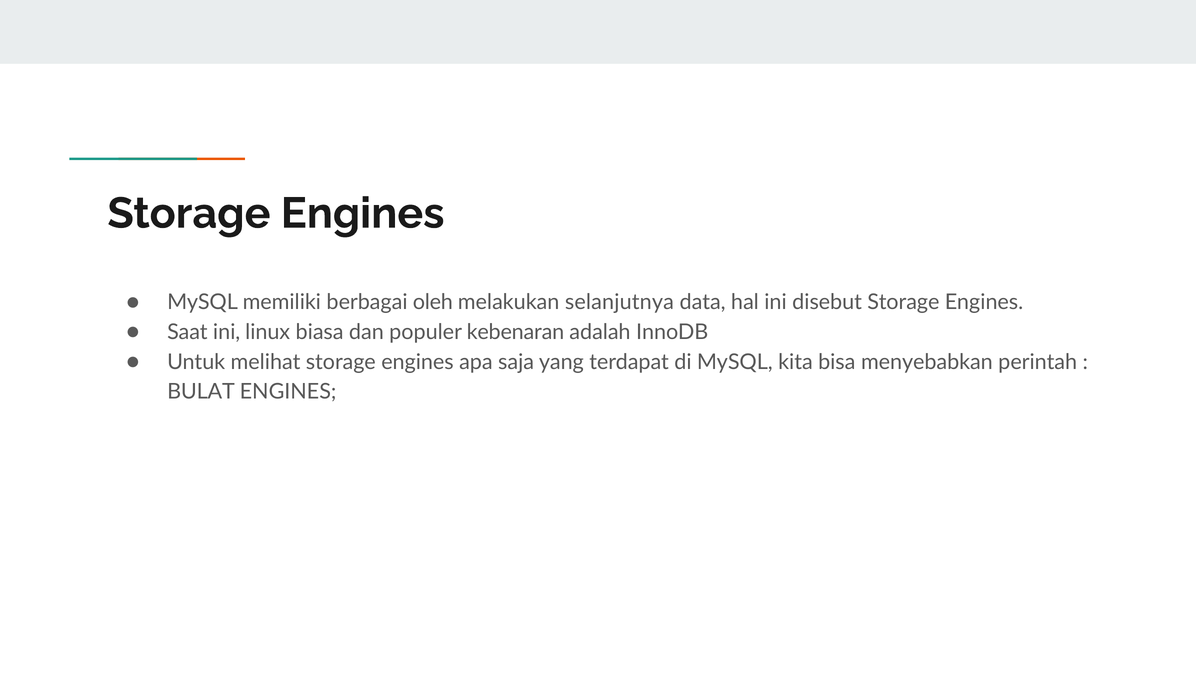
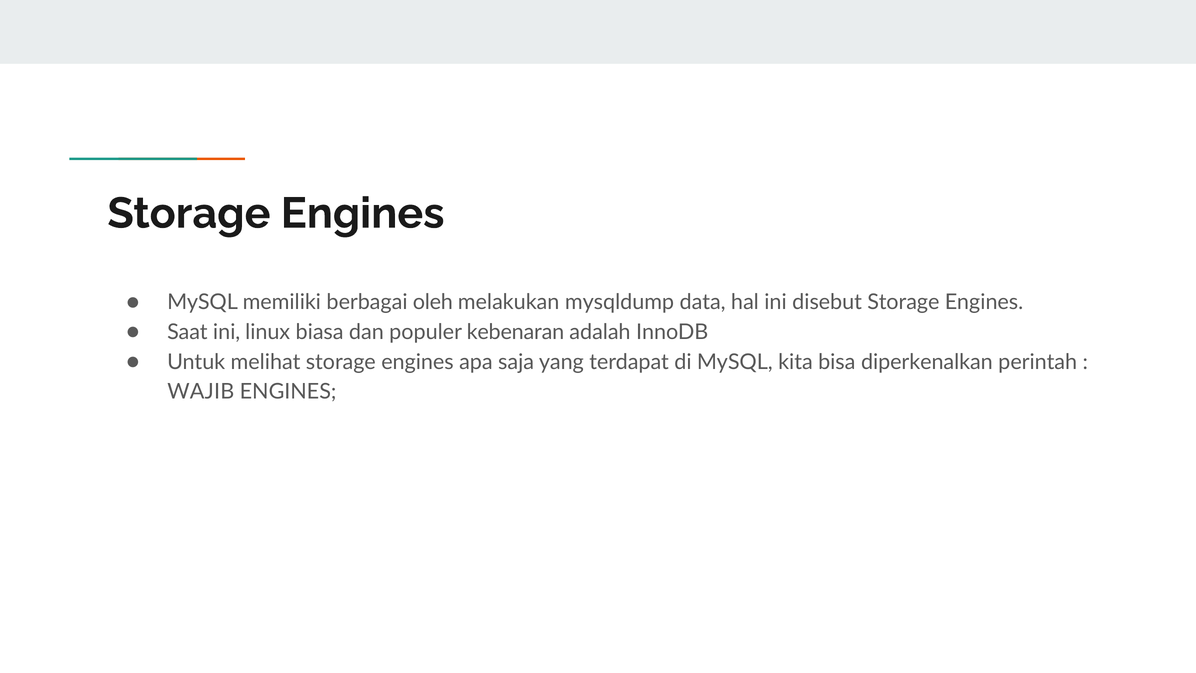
selanjutnya: selanjutnya -> mysqldump
menyebabkan: menyebabkan -> diperkenalkan
BULAT: BULAT -> WAJIB
